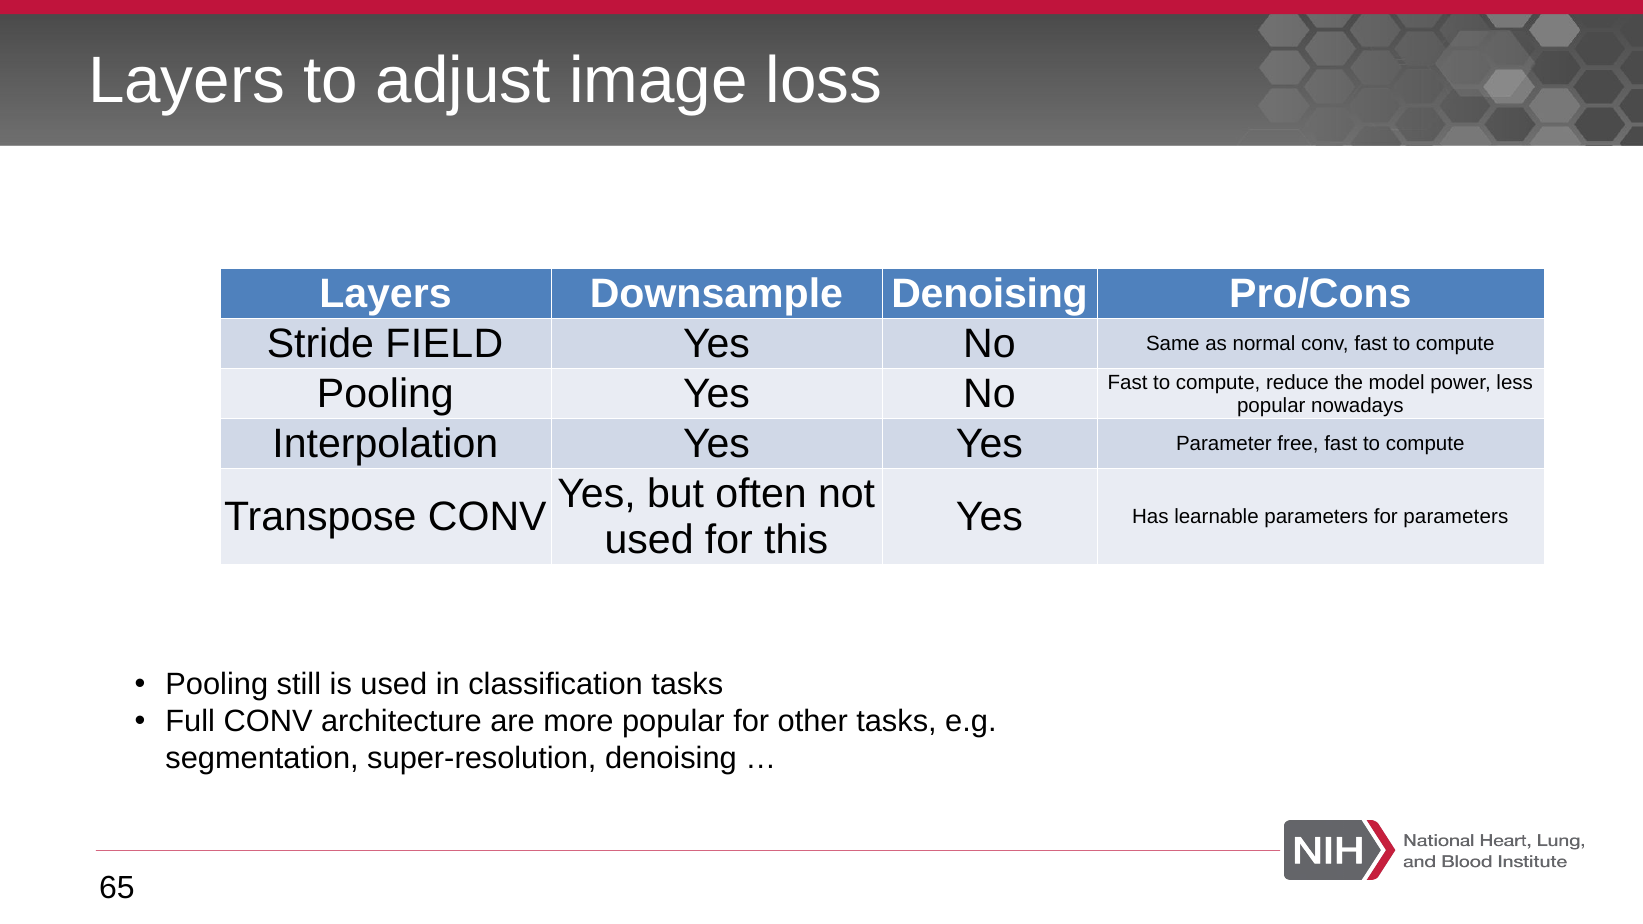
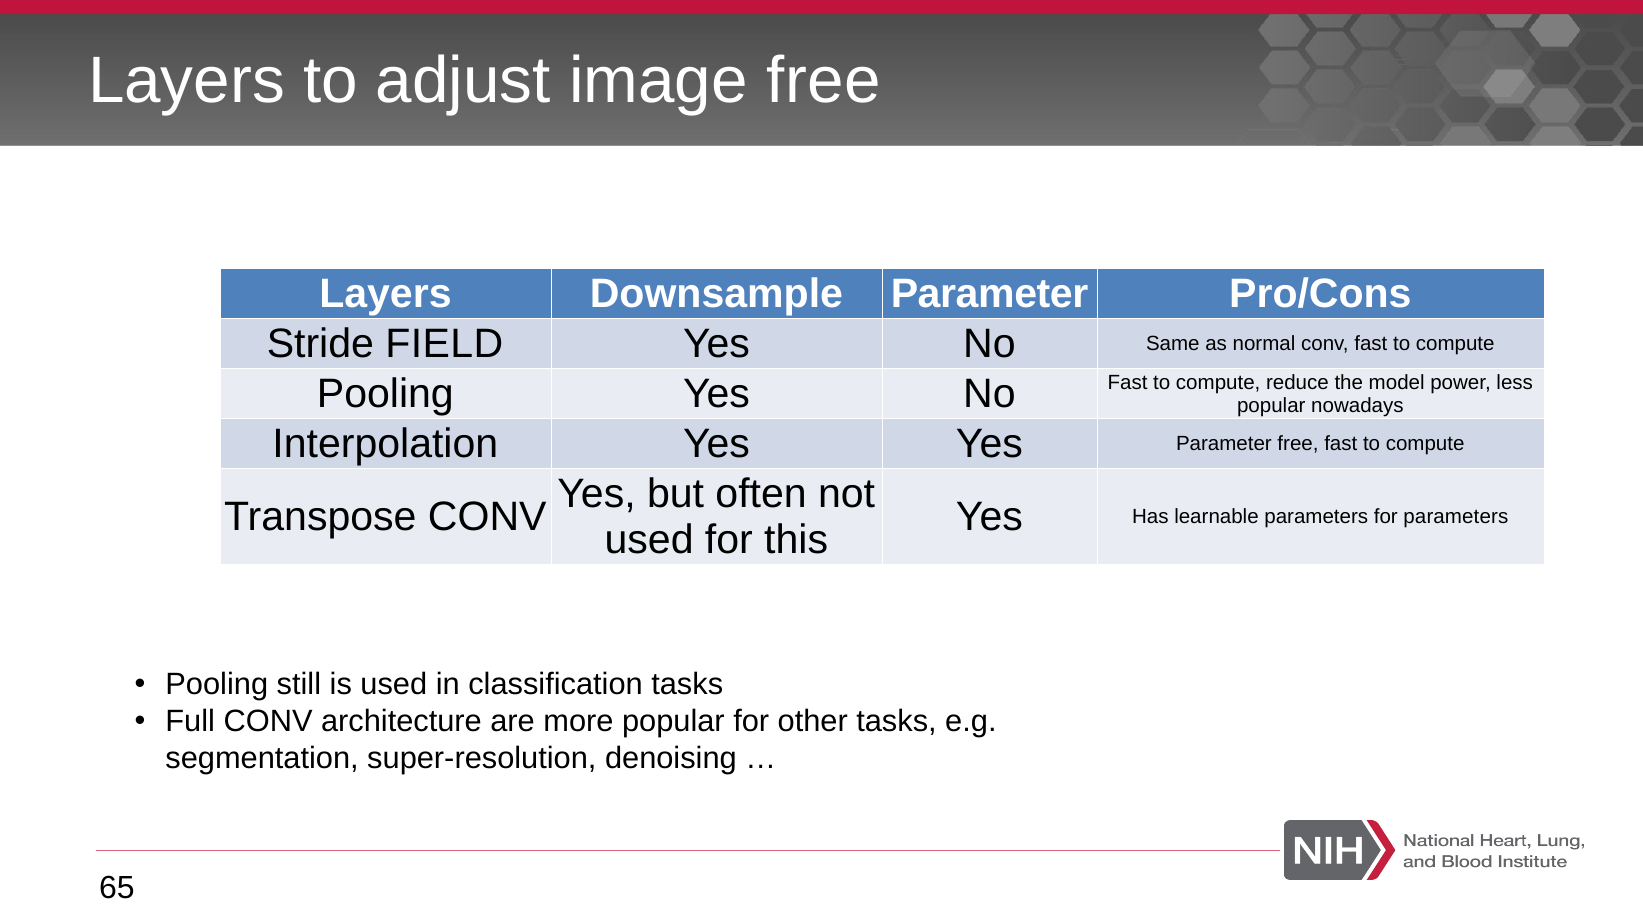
image loss: loss -> free
Downsample Denoising: Denoising -> Parameter
